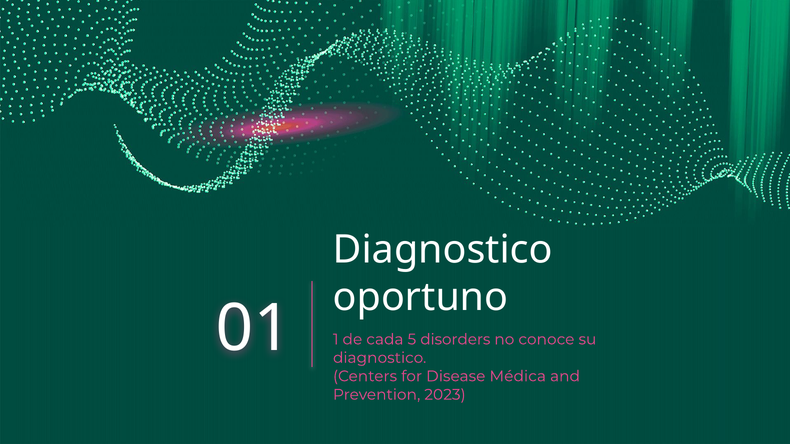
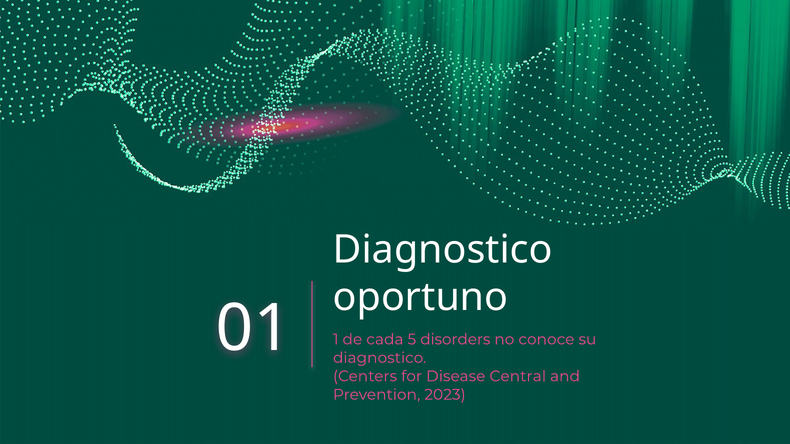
Médica: Médica -> Central
